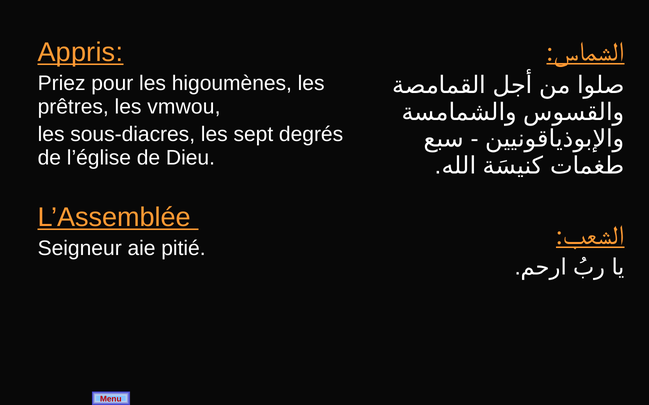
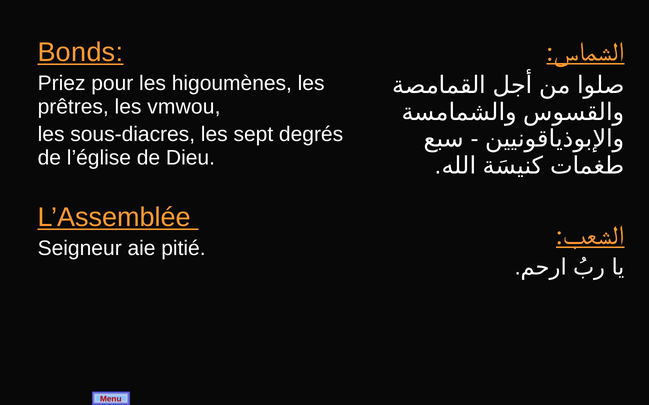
Appris: Appris -> Bonds
